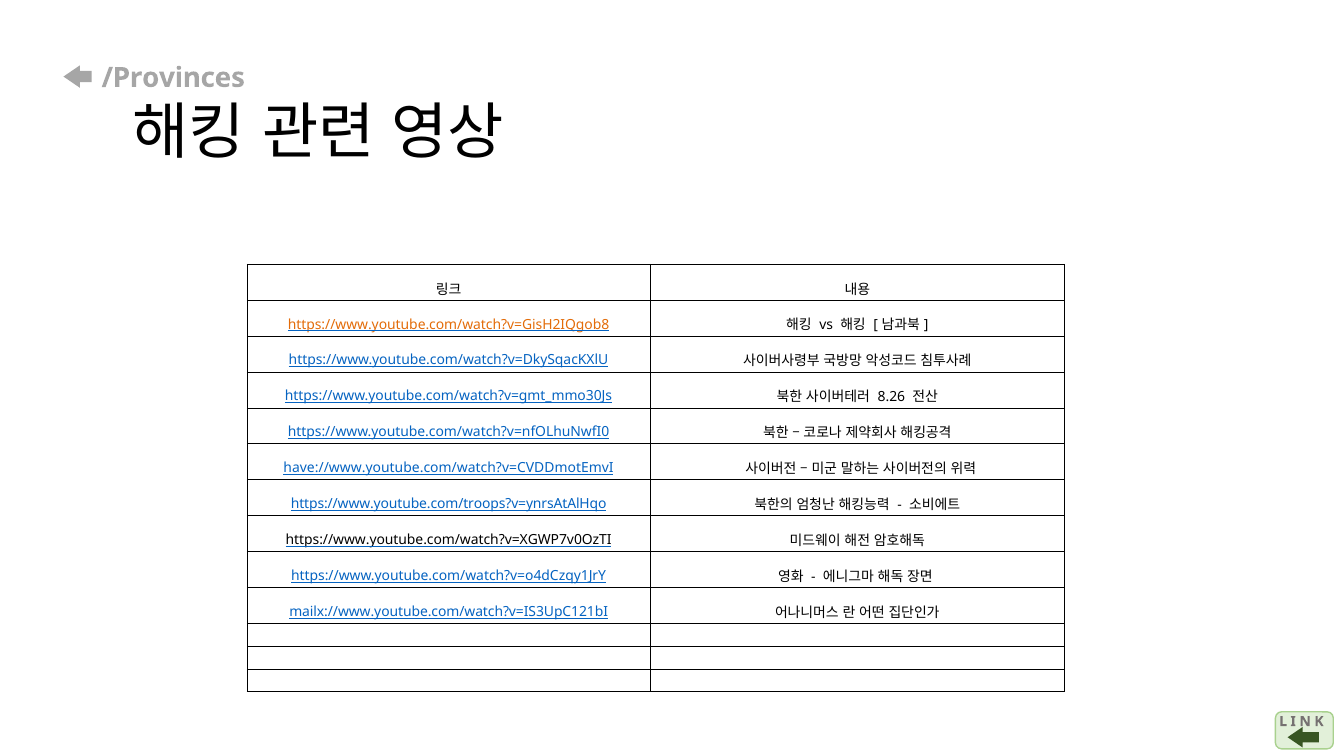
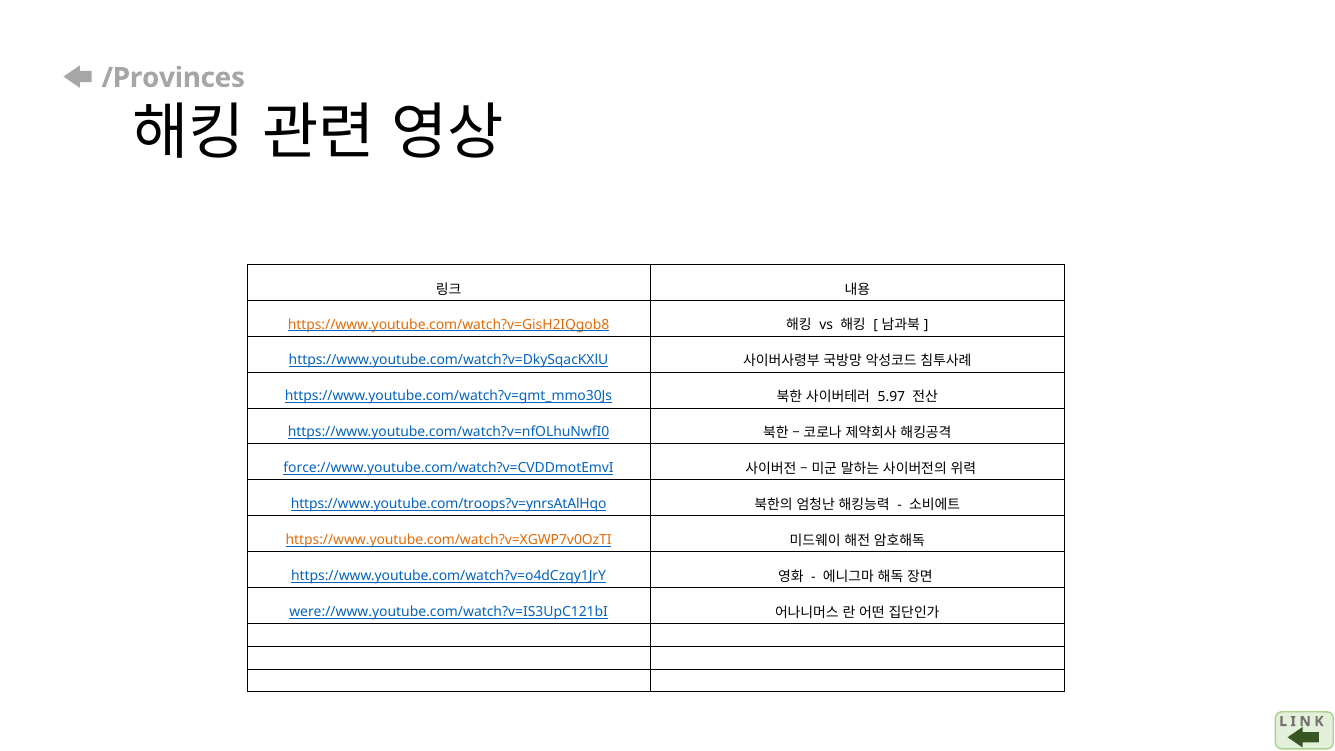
8.26: 8.26 -> 5.97
have://www.youtube.com/watch?v=CVDDmotEmvI: have://www.youtube.com/watch?v=CVDDmotEmvI -> force://www.youtube.com/watch?v=CVDDmotEmvI
https://www.youtube.com/watch?v=XGWP7v0OzTI colour: black -> orange
mailx://www.youtube.com/watch?v=IS3UpC121bI: mailx://www.youtube.com/watch?v=IS3UpC121bI -> were://www.youtube.com/watch?v=IS3UpC121bI
